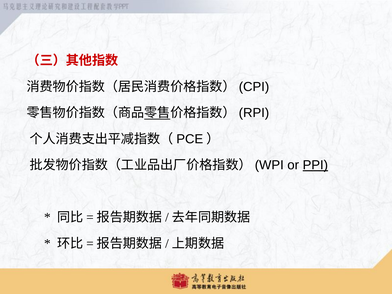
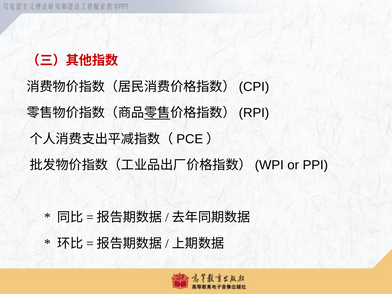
PPI underline: present -> none
